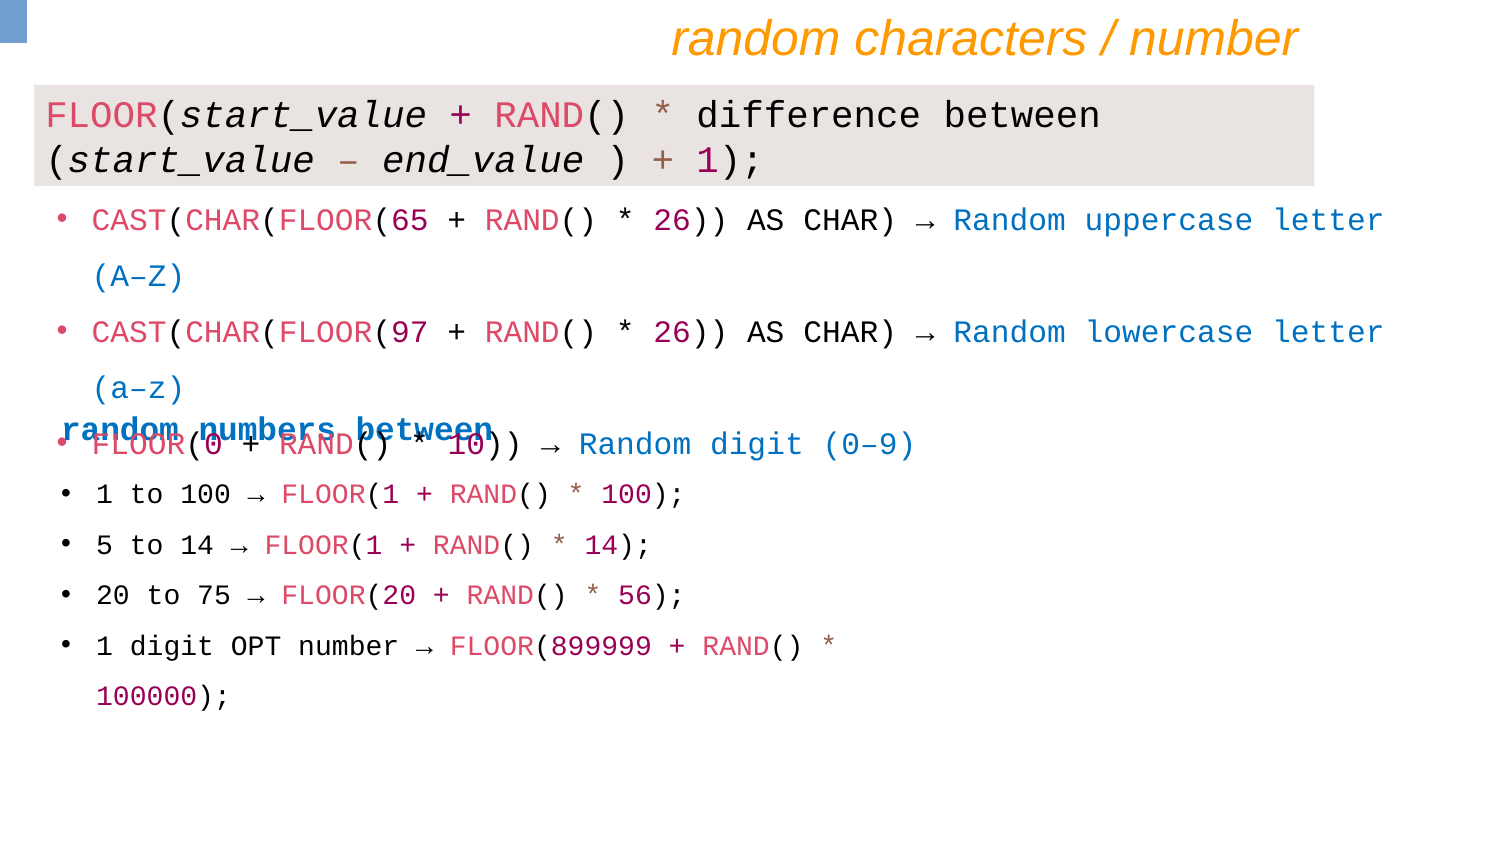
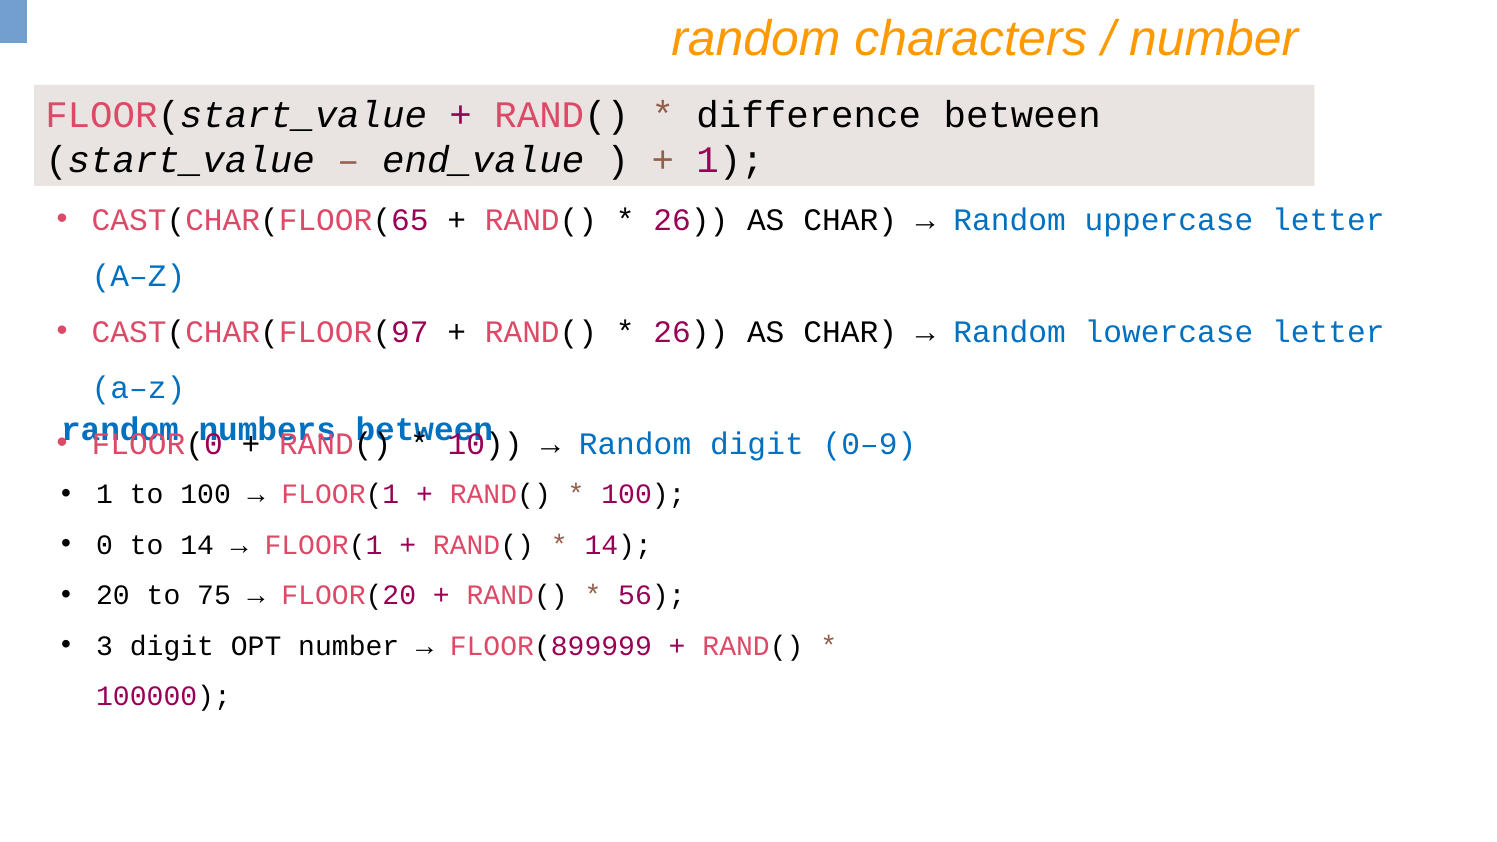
5: 5 -> 0
1 at (105, 646): 1 -> 3
